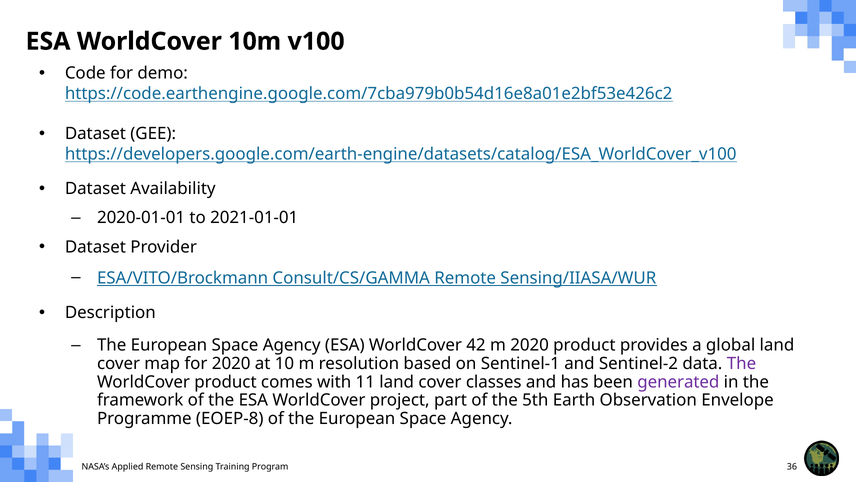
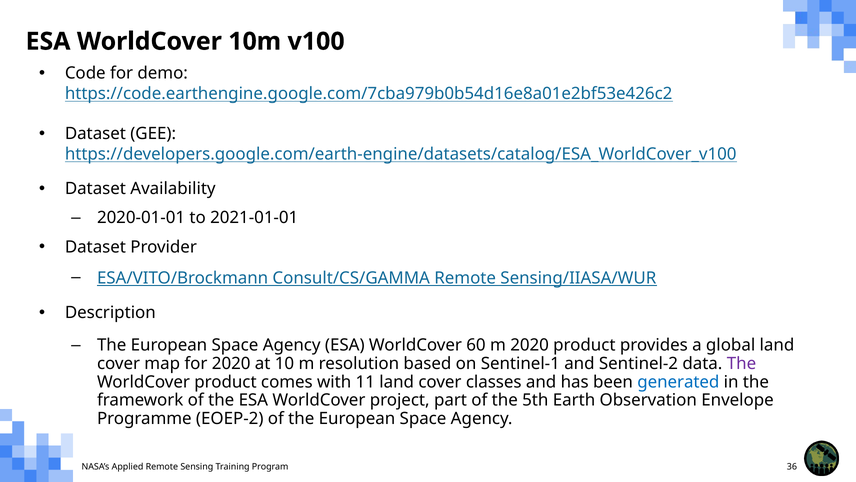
42: 42 -> 60
generated colour: purple -> blue
EOEP-8: EOEP-8 -> EOEP-2
